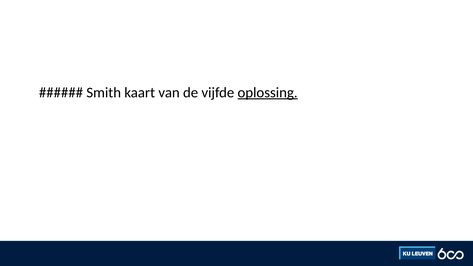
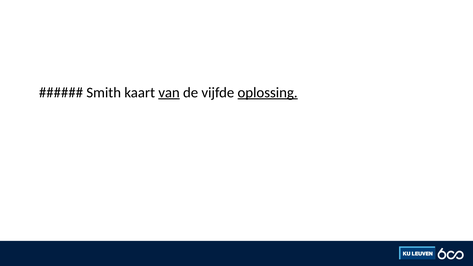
van underline: none -> present
